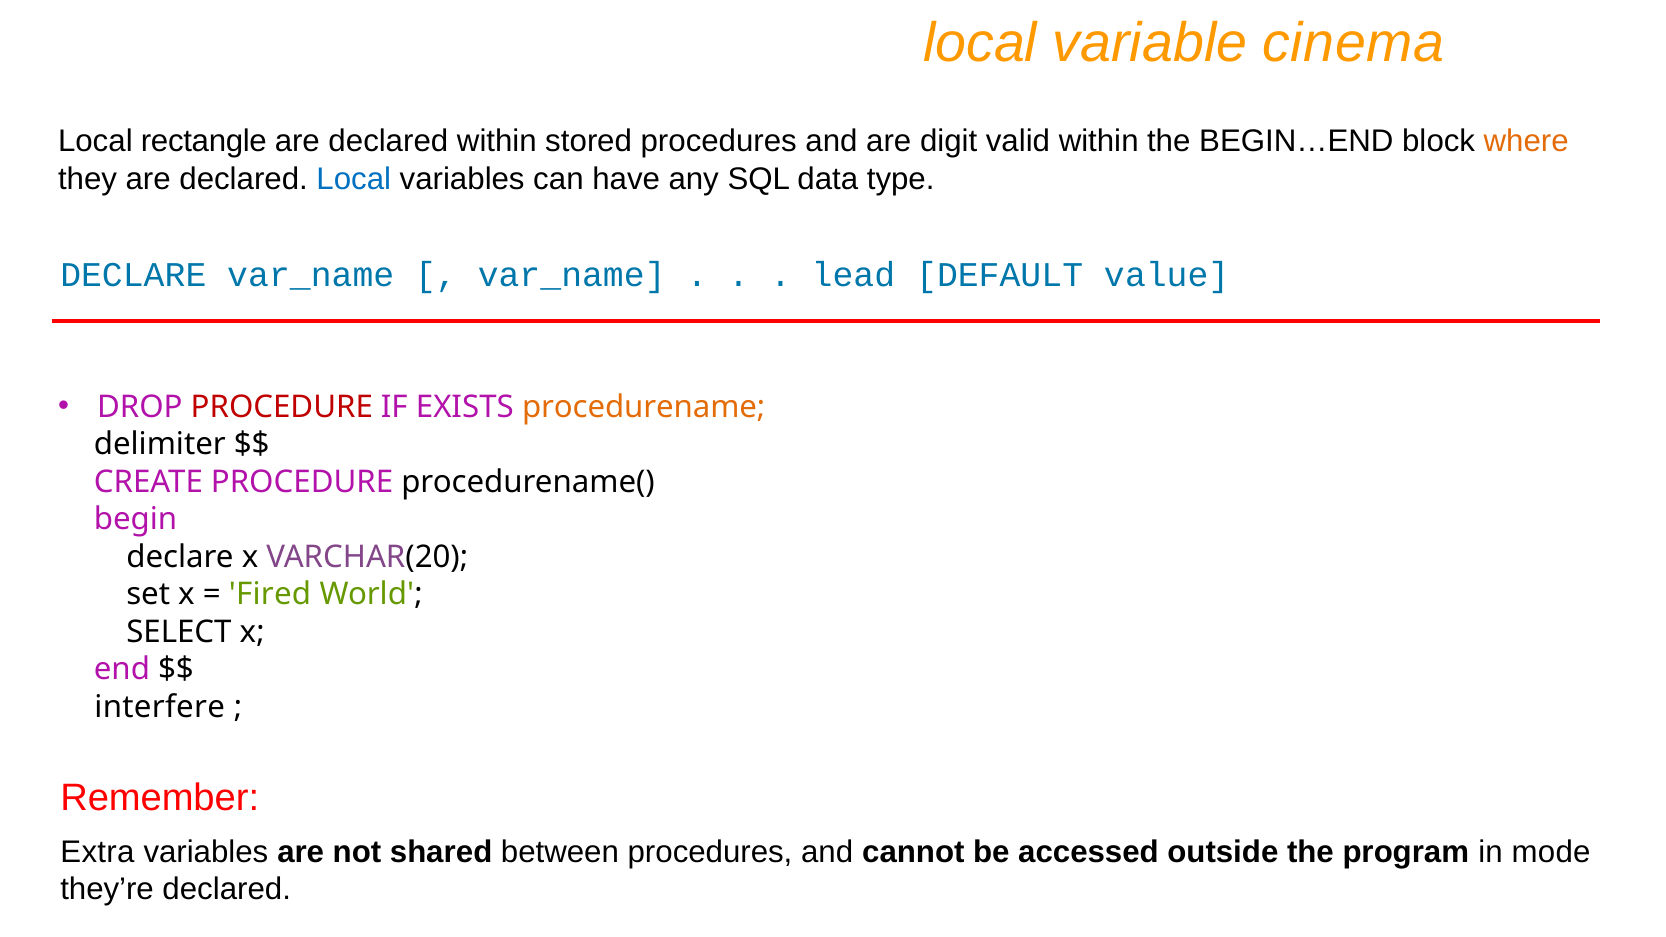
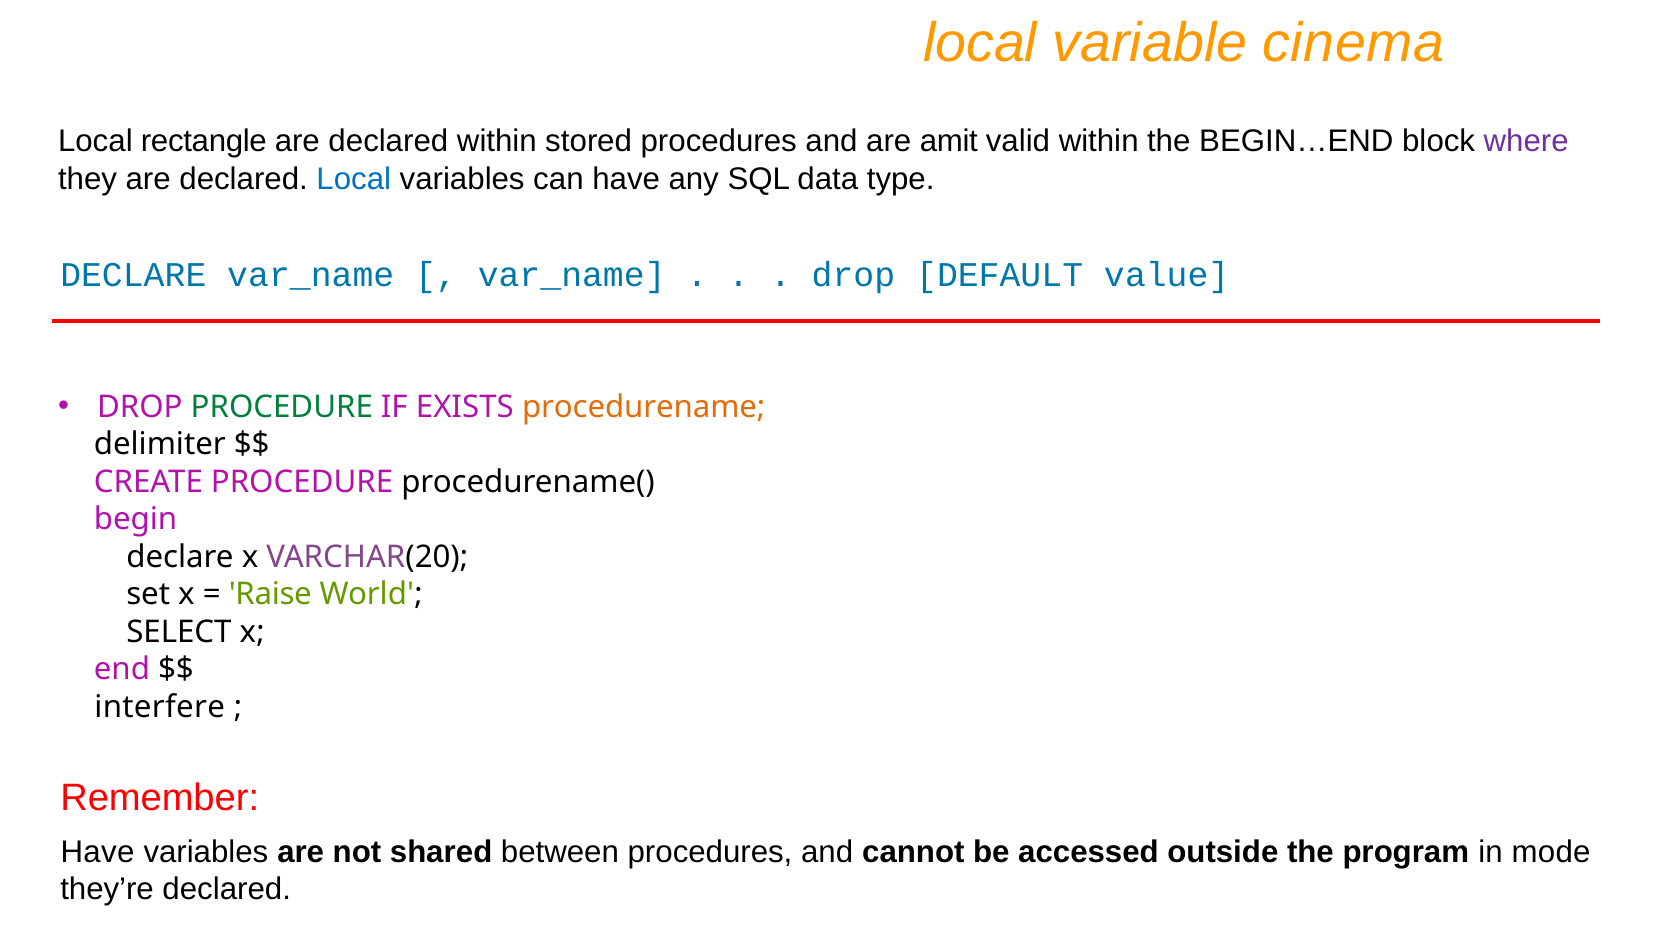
digit: digit -> amit
where colour: orange -> purple
lead at (853, 275): lead -> drop
PROCEDURE at (282, 407) colour: red -> green
Fired: Fired -> Raise
Extra at (97, 852): Extra -> Have
